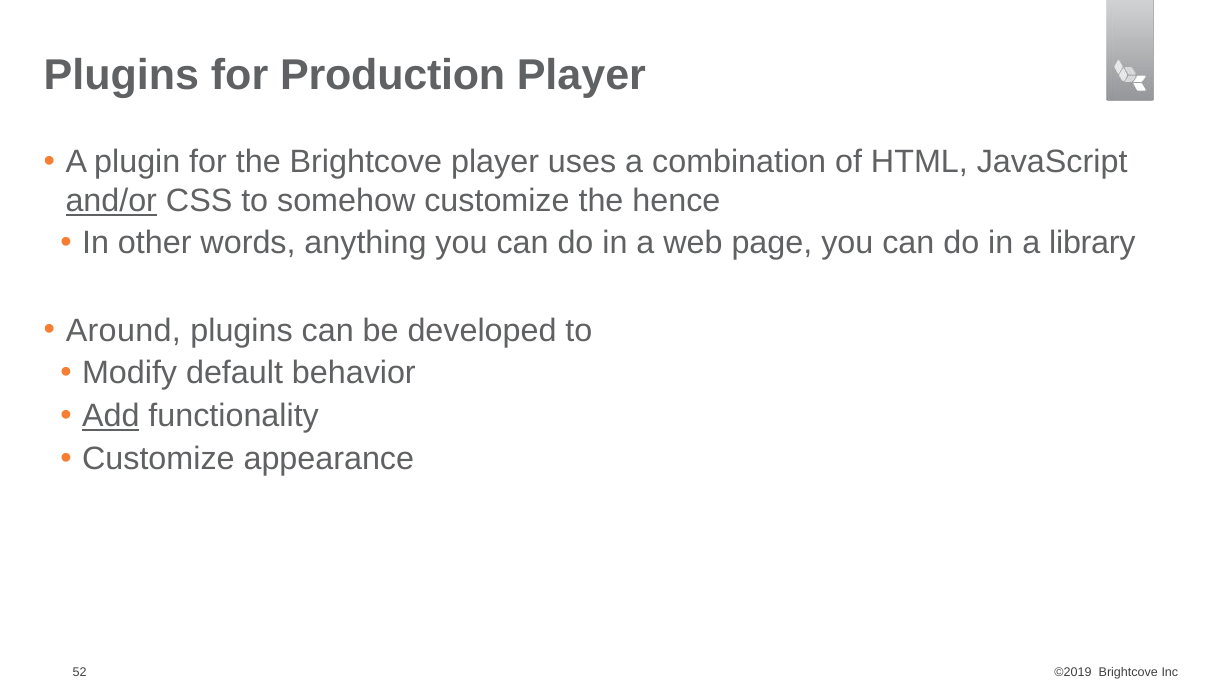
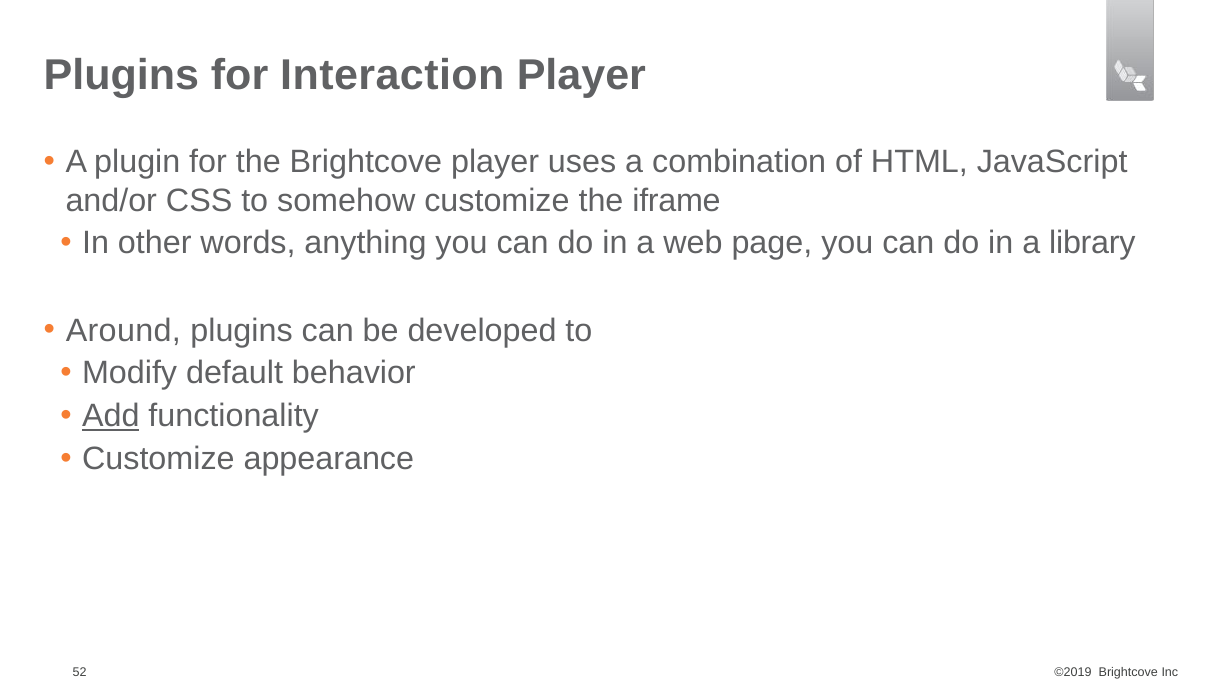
Production: Production -> Interaction
and/or underline: present -> none
hence: hence -> iframe
